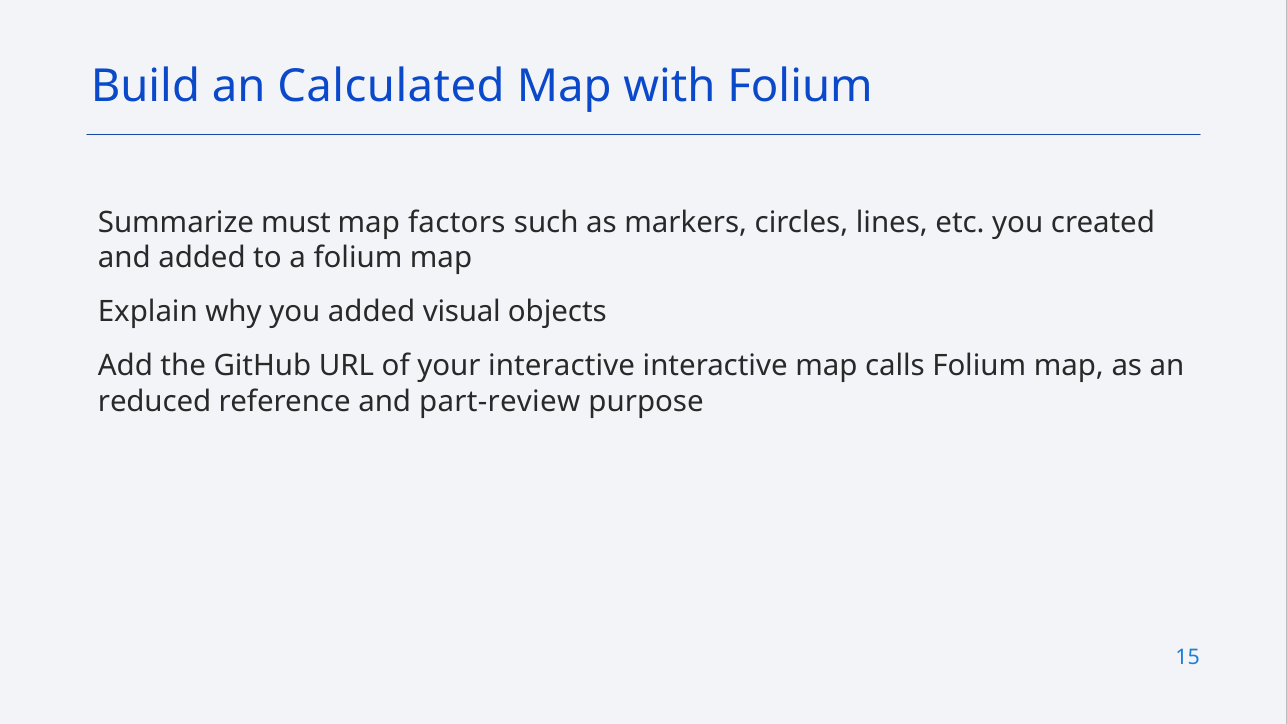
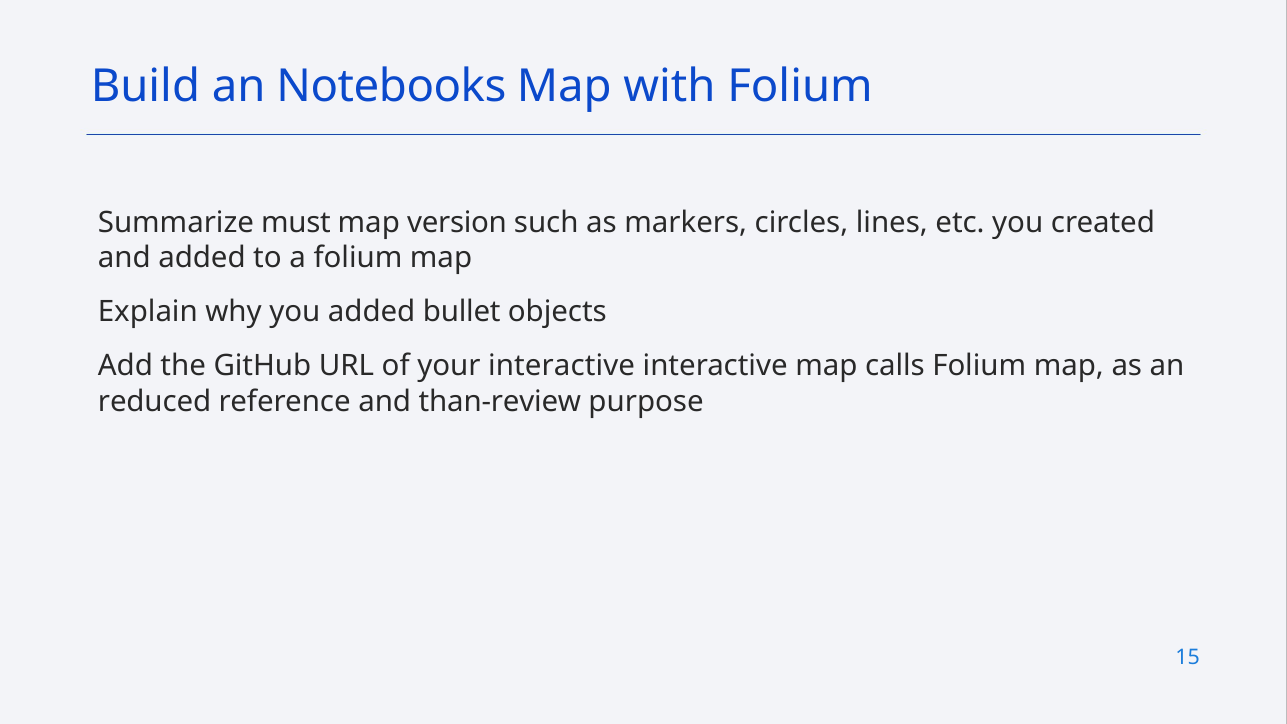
Calculated: Calculated -> Notebooks
factors: factors -> version
visual: visual -> bullet
part-review: part-review -> than-review
